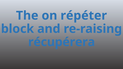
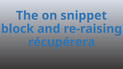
répéter: répéter -> snippet
